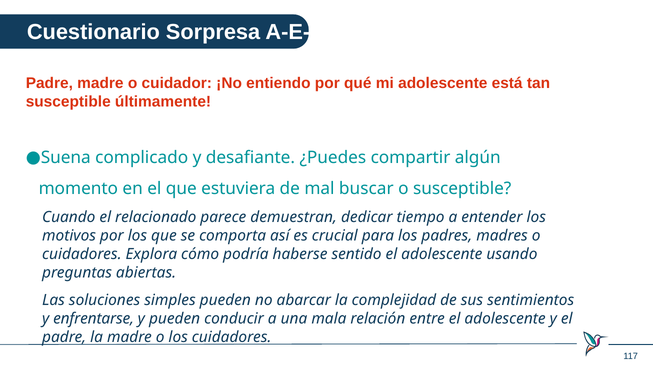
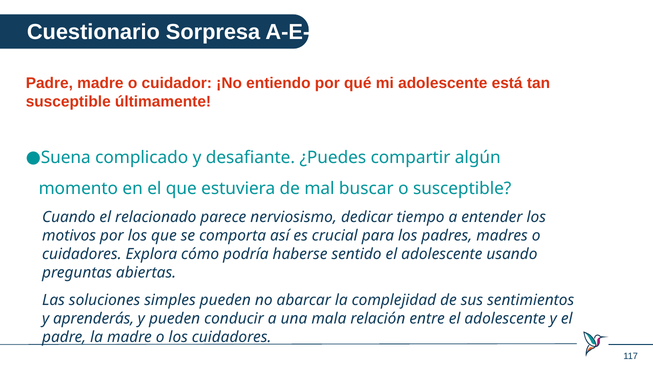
demuestran: demuestran -> nerviosismo
enfrentarse: enfrentarse -> aprenderás
